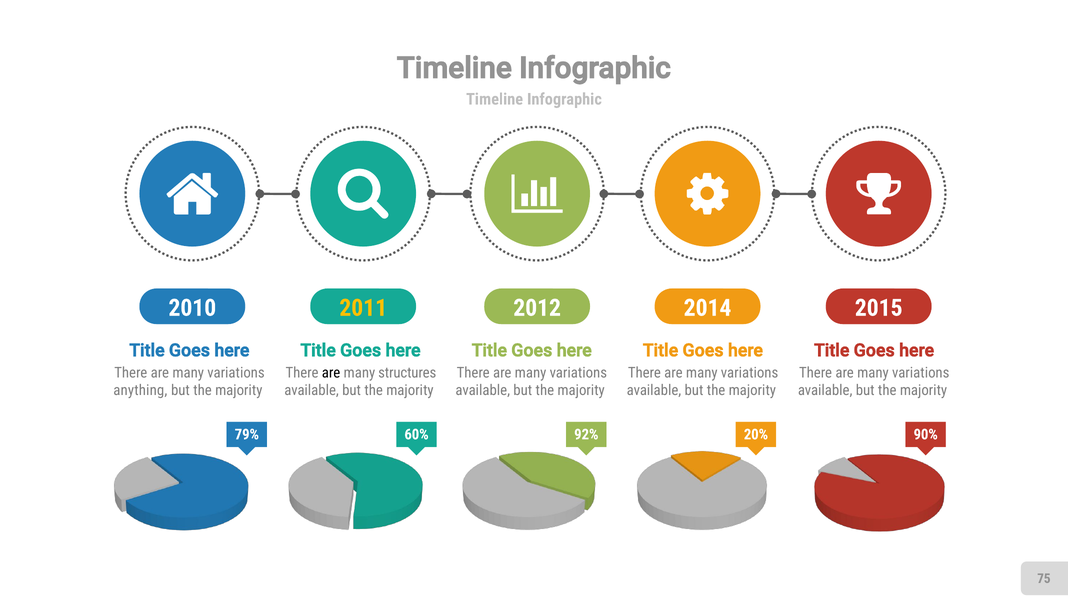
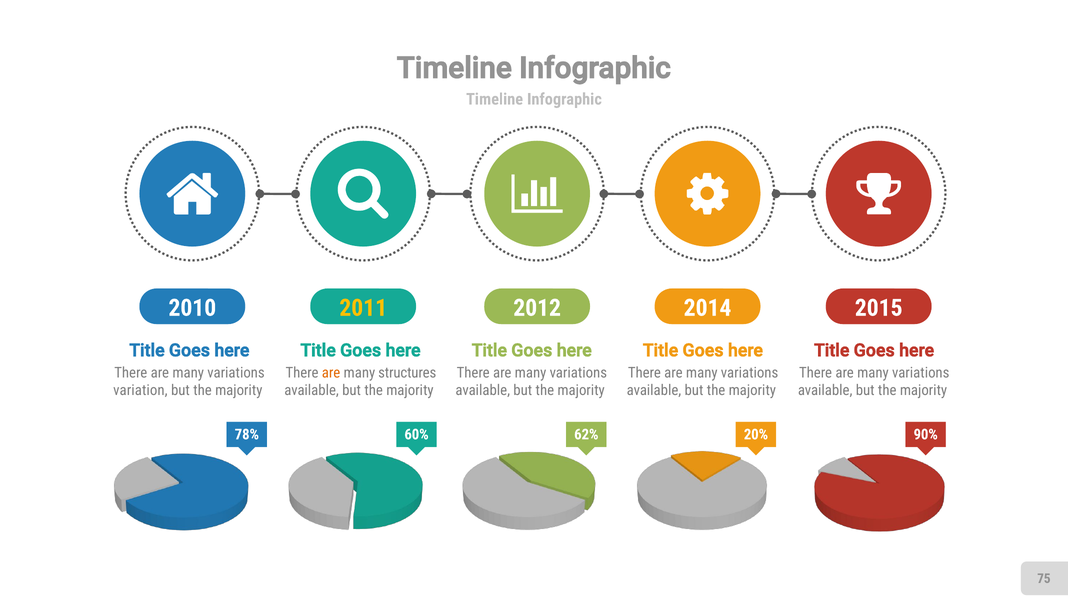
are at (331, 373) colour: black -> orange
anything: anything -> variation
79%: 79% -> 78%
92%: 92% -> 62%
